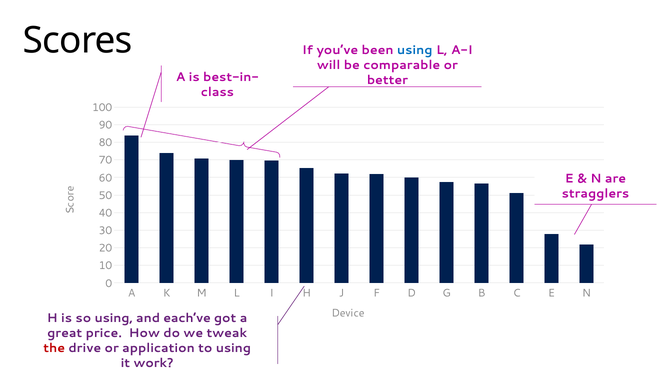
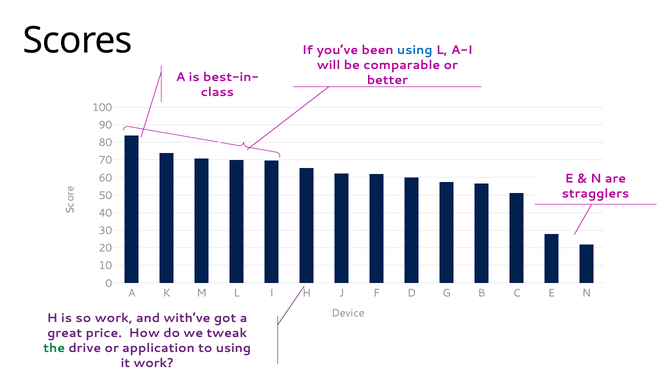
so using: using -> work
each’ve: each’ve -> with’ve
the colour: red -> green
